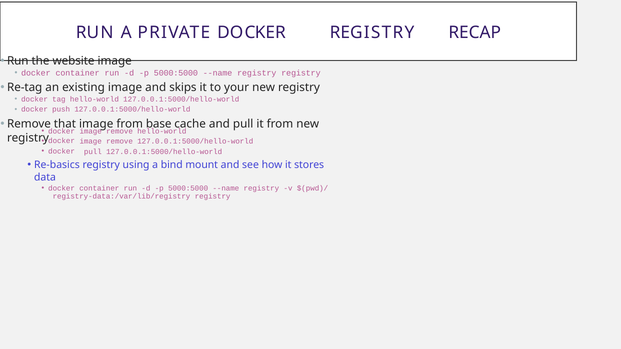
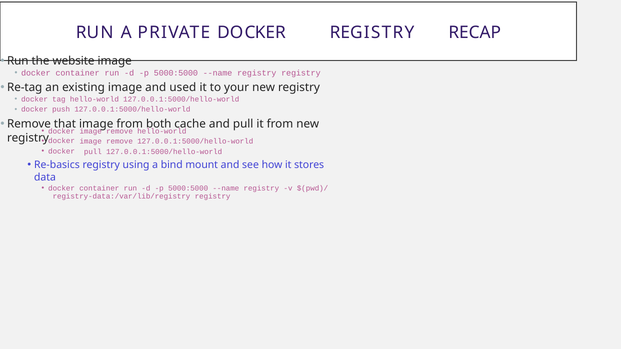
skips: skips -> used
base: base -> both
